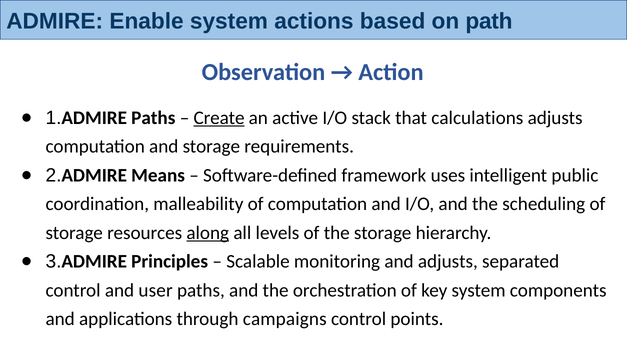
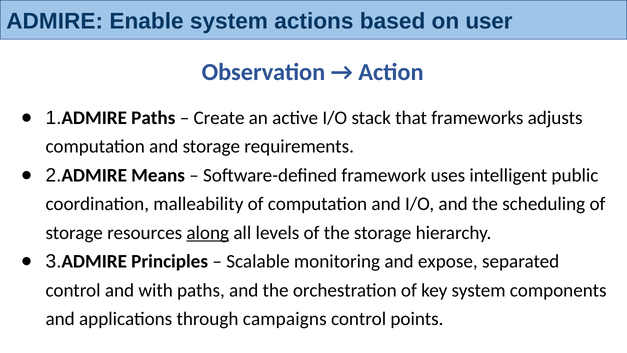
path: path -> user
Create underline: present -> none
calculations: calculations -> frameworks
and adjusts: adjusts -> expose
user: user -> with
